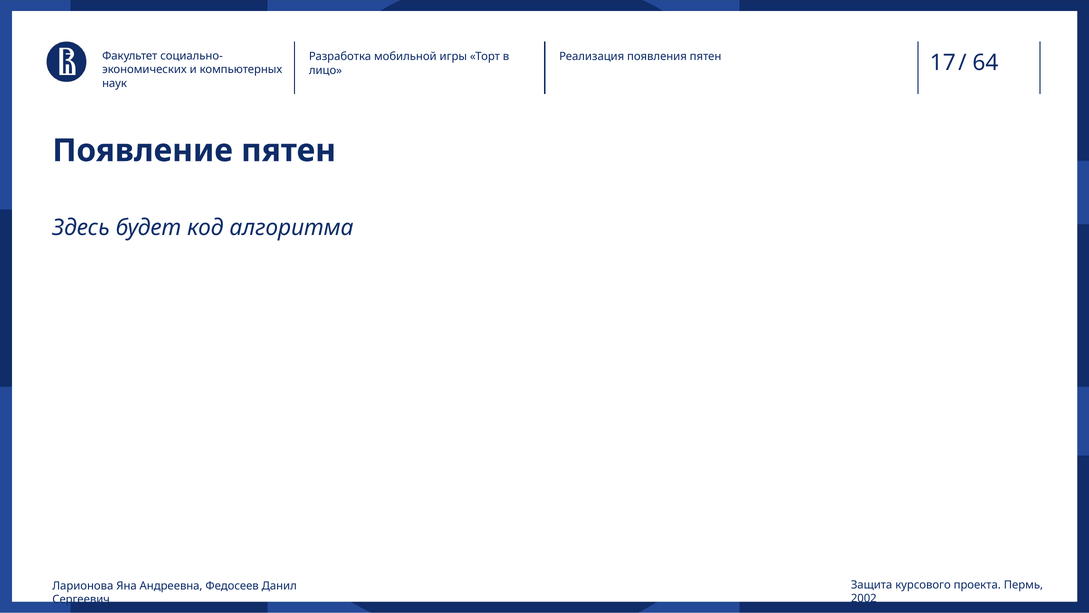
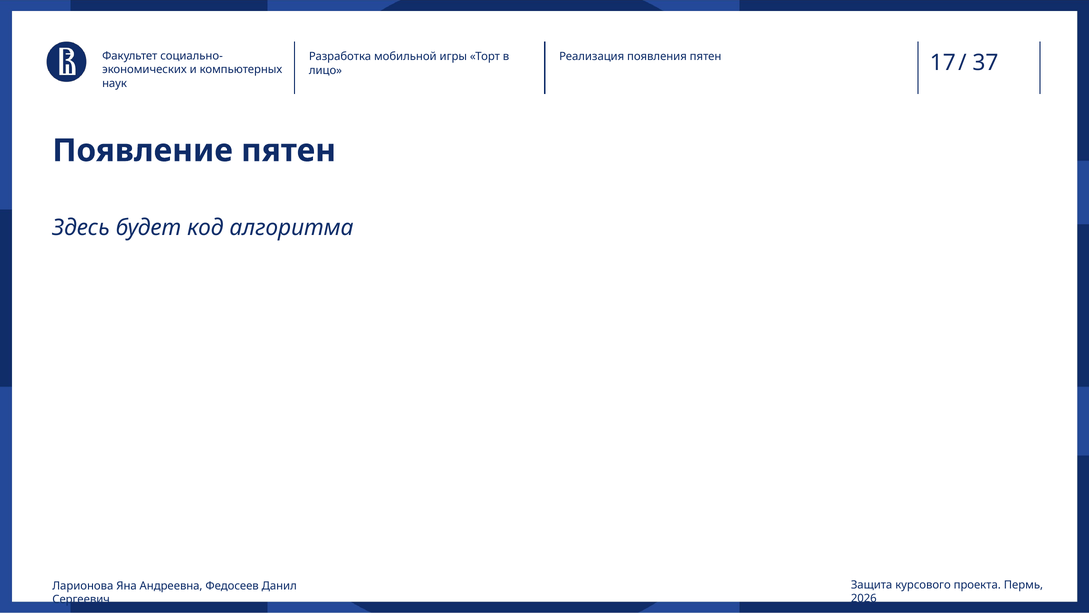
64: 64 -> 37
2002: 2002 -> 2026
